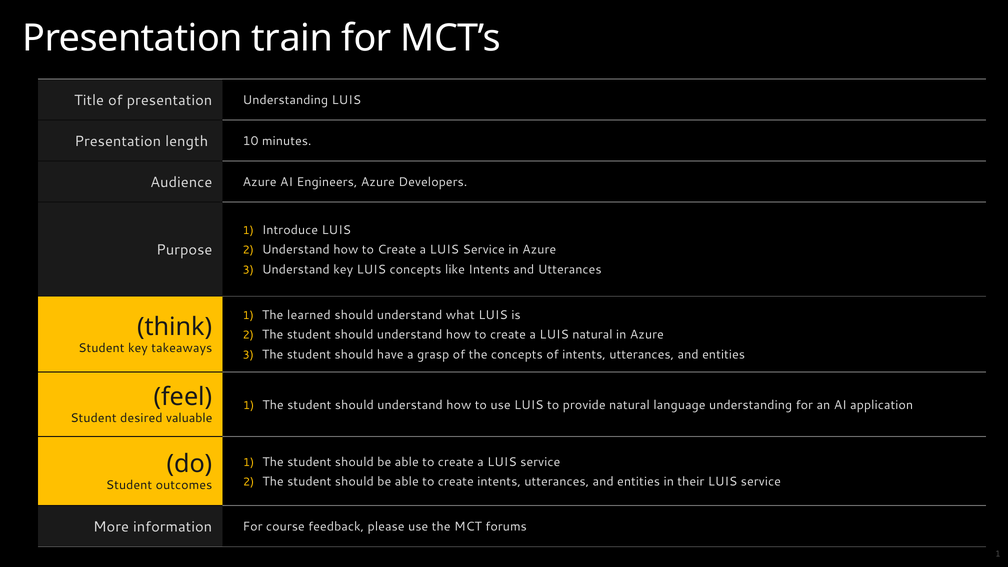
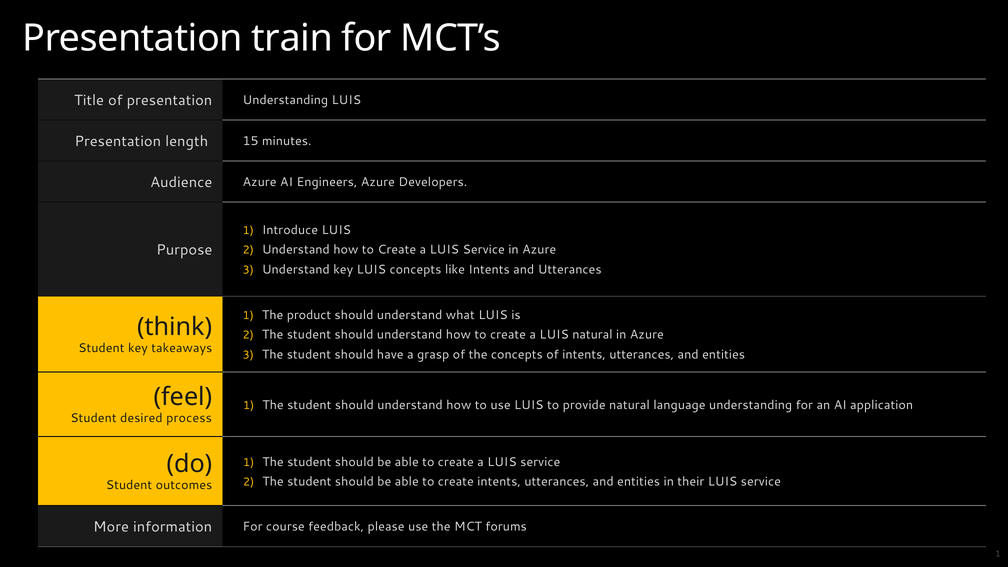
10: 10 -> 15
learned: learned -> product
valuable: valuable -> process
